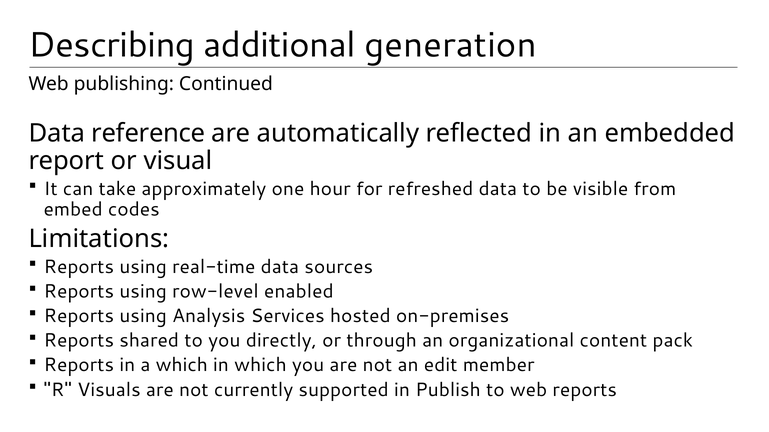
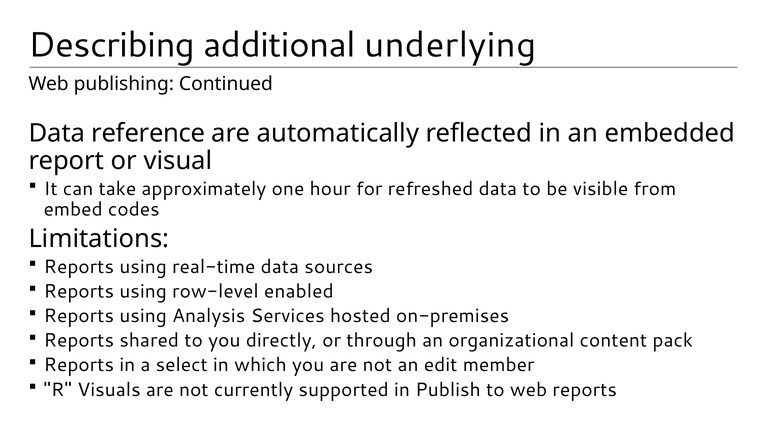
generation: generation -> underlying
a which: which -> select
